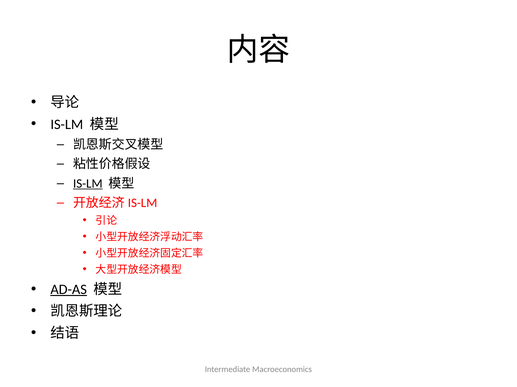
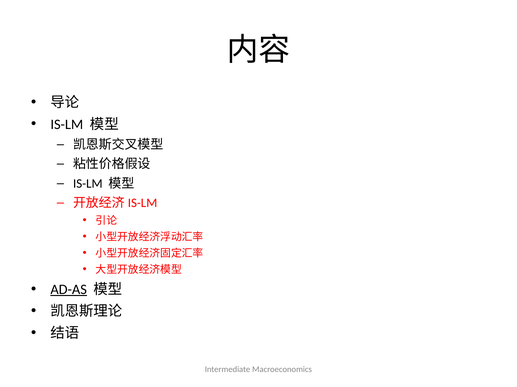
IS-LM at (88, 184) underline: present -> none
